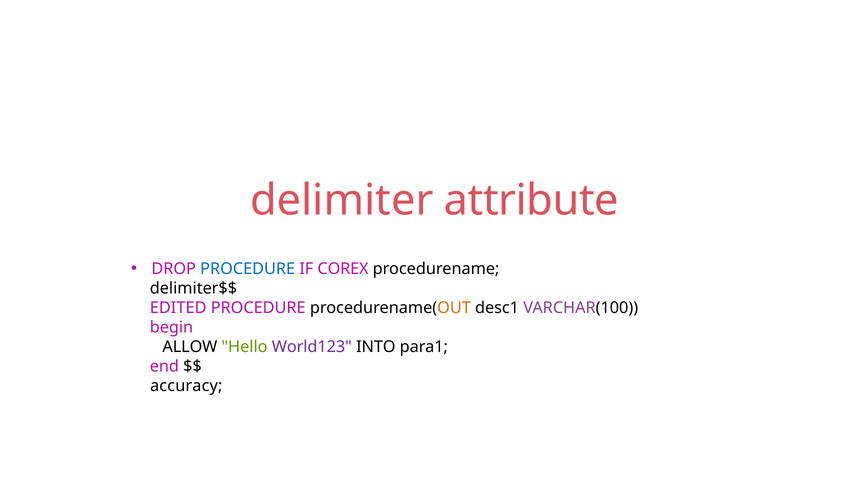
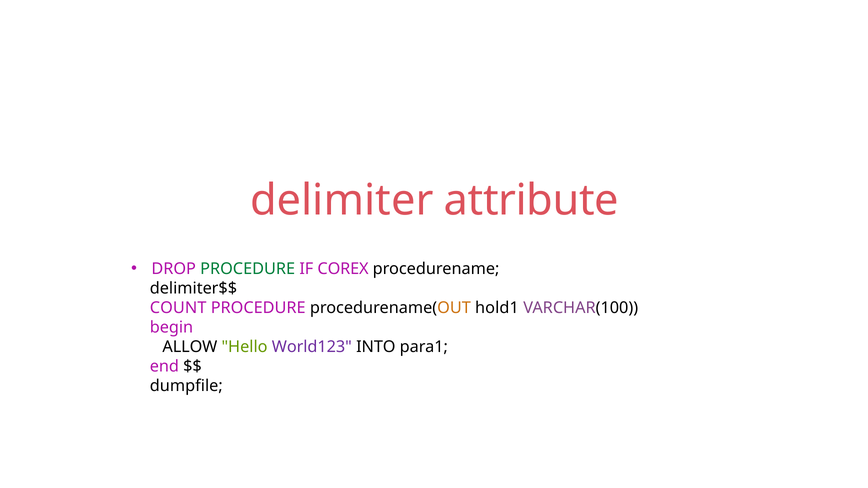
PROCEDURE at (248, 269) colour: blue -> green
EDITED: EDITED -> COUNT
desc1: desc1 -> hold1
accuracy: accuracy -> dumpfile
